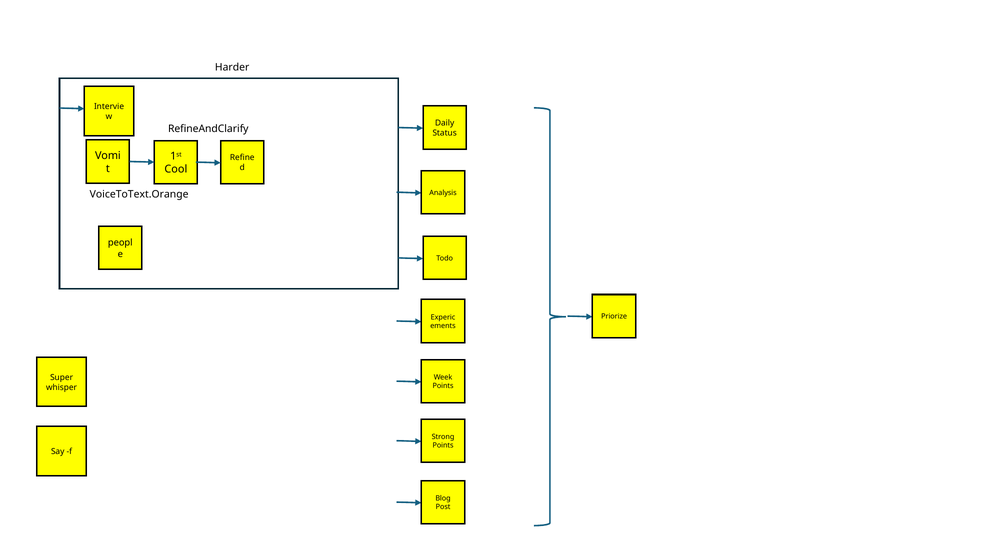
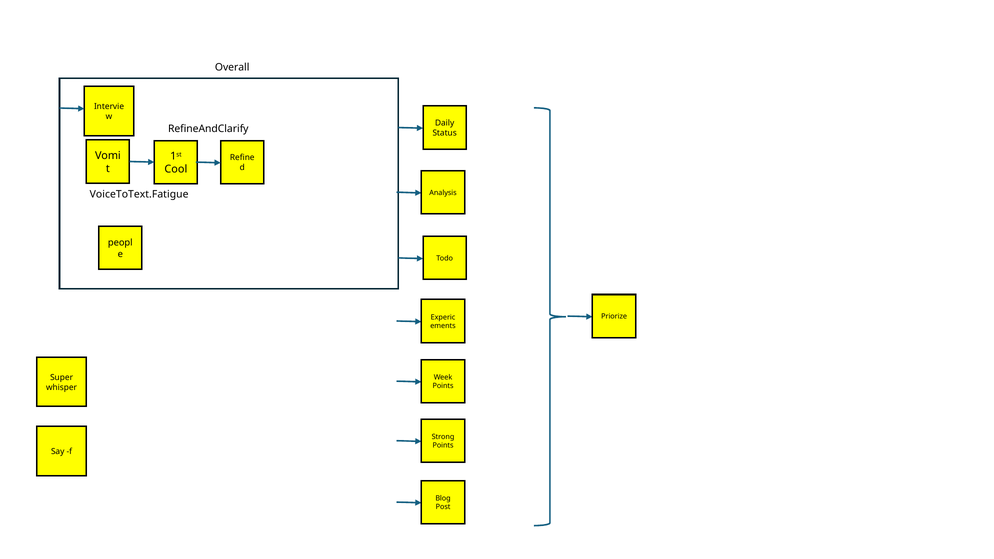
Harder: Harder -> Overall
VoiceToText.Orange: VoiceToText.Orange -> VoiceToText.Fatigue
